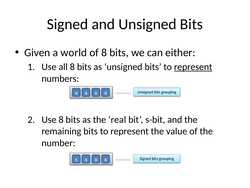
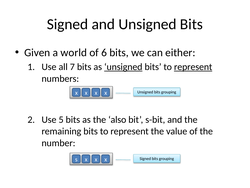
of 8: 8 -> 6
all 8: 8 -> 7
unsigned at (123, 67) underline: none -> present
Use 8: 8 -> 5
real: real -> also
